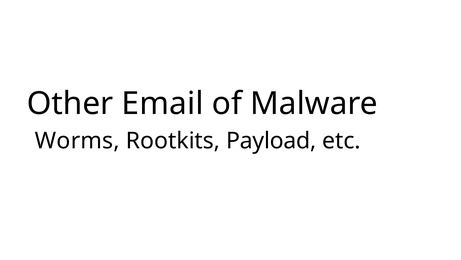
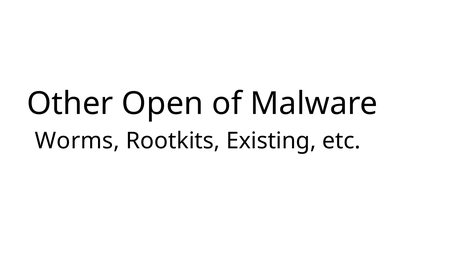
Email: Email -> Open
Payload: Payload -> Existing
